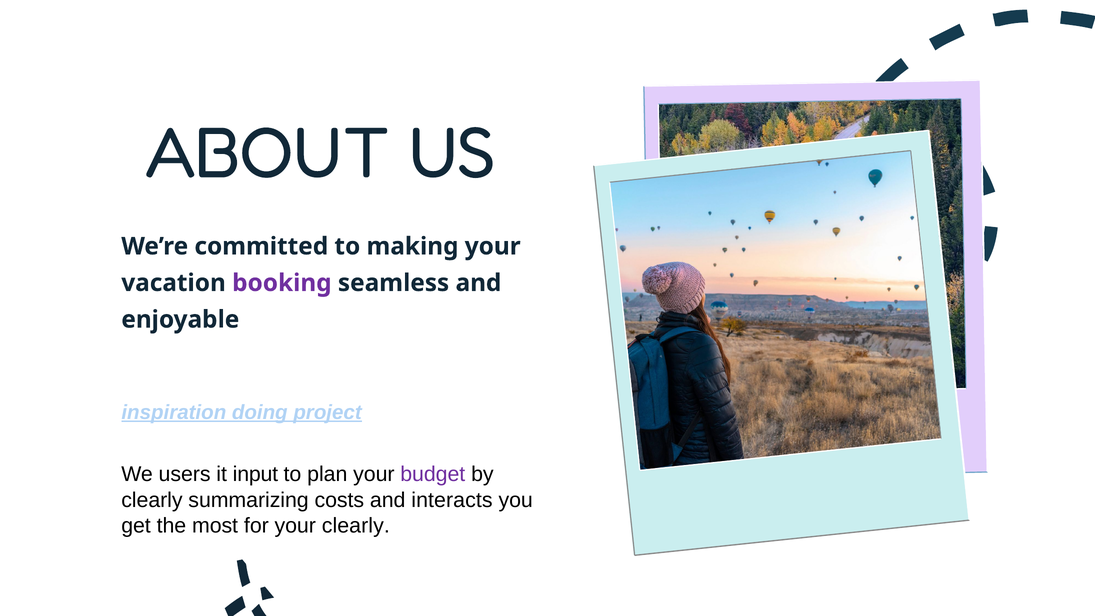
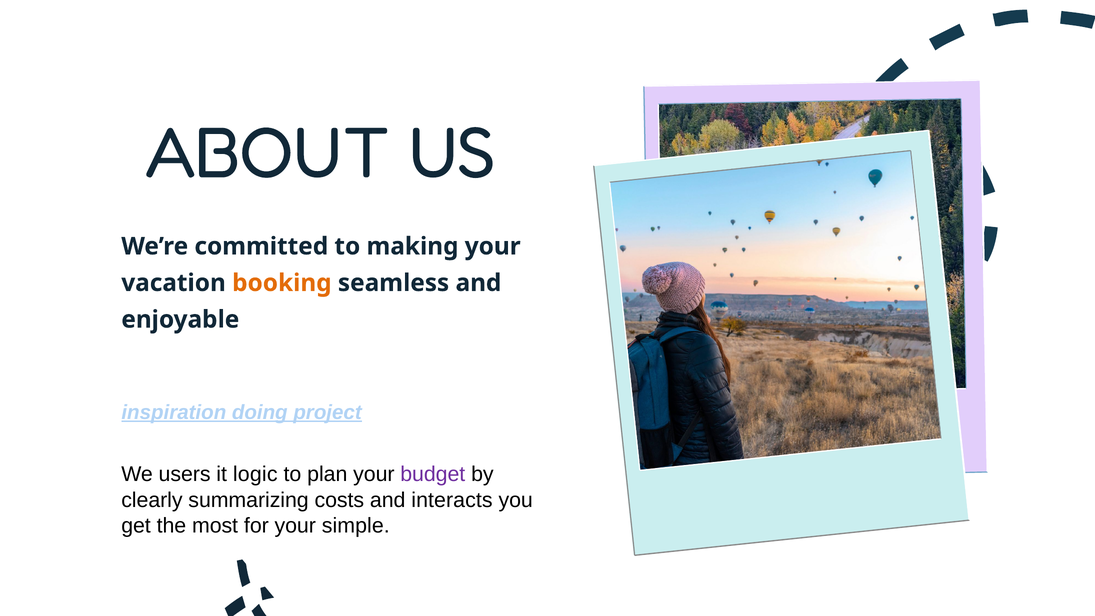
booking colour: purple -> orange
input: input -> logic
your clearly: clearly -> simple
